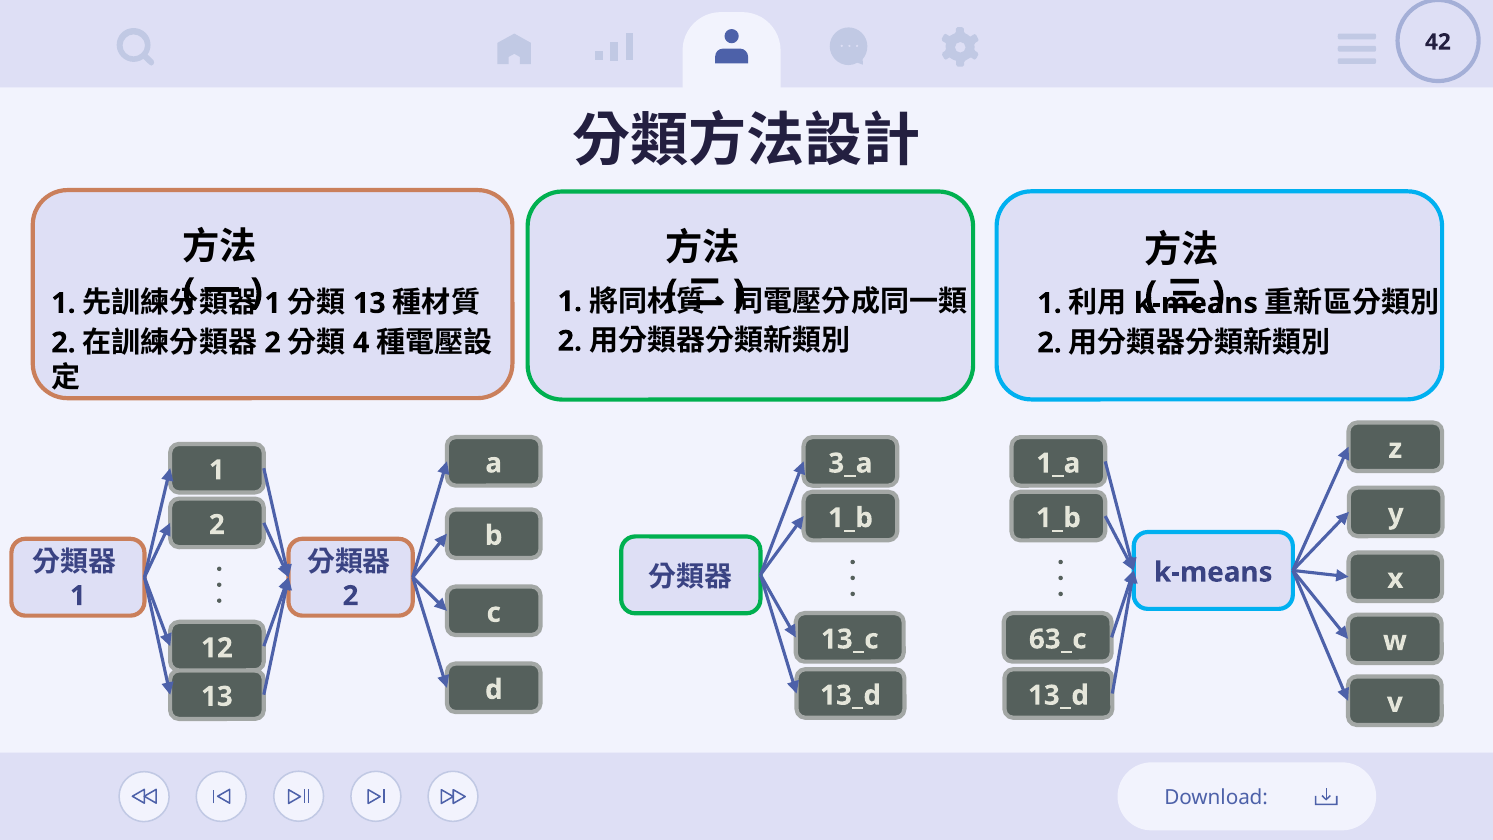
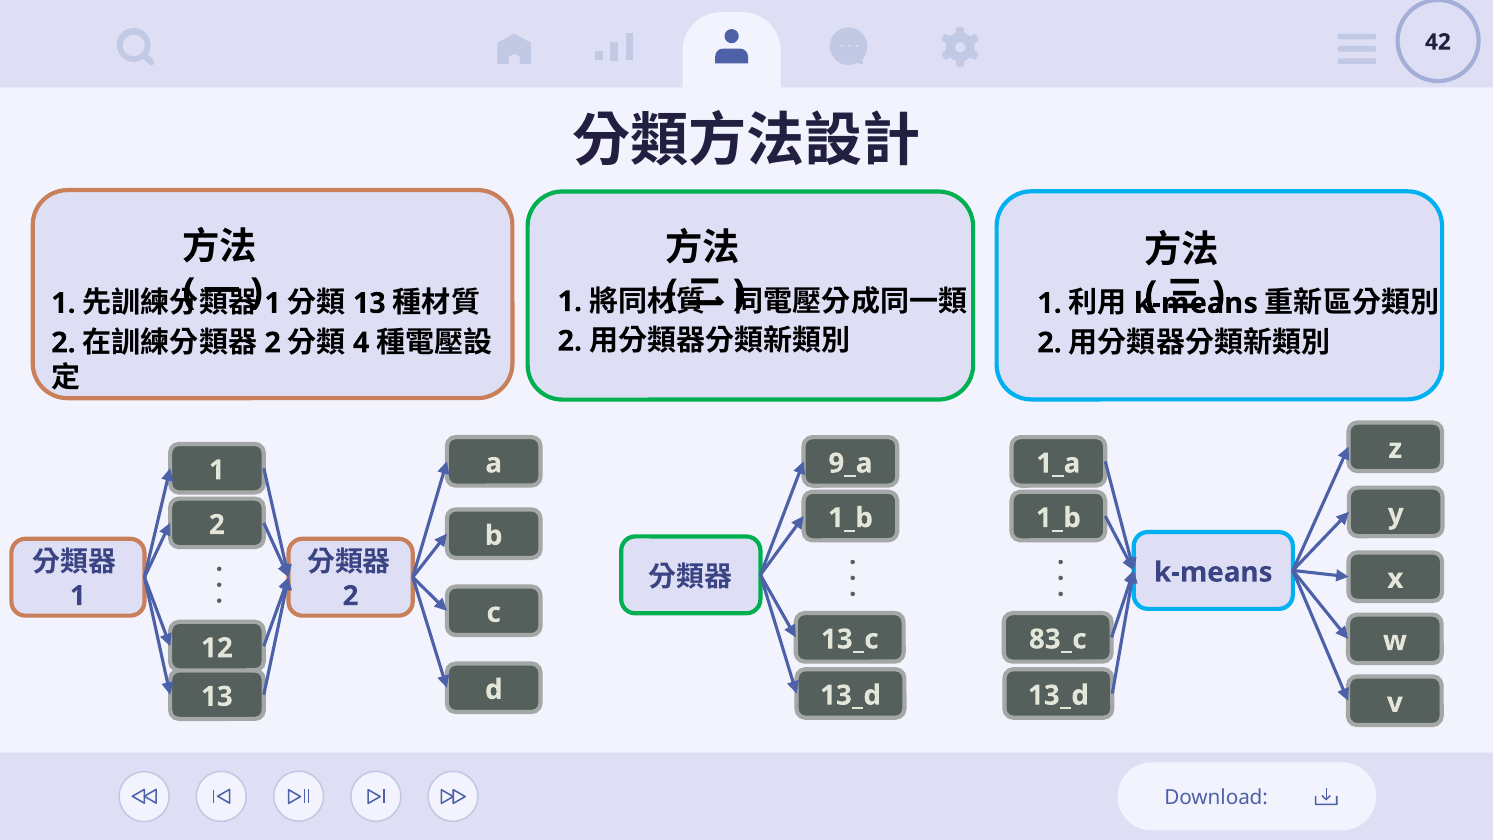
3_a: 3_a -> 9_a
63_c: 63_c -> 83_c
